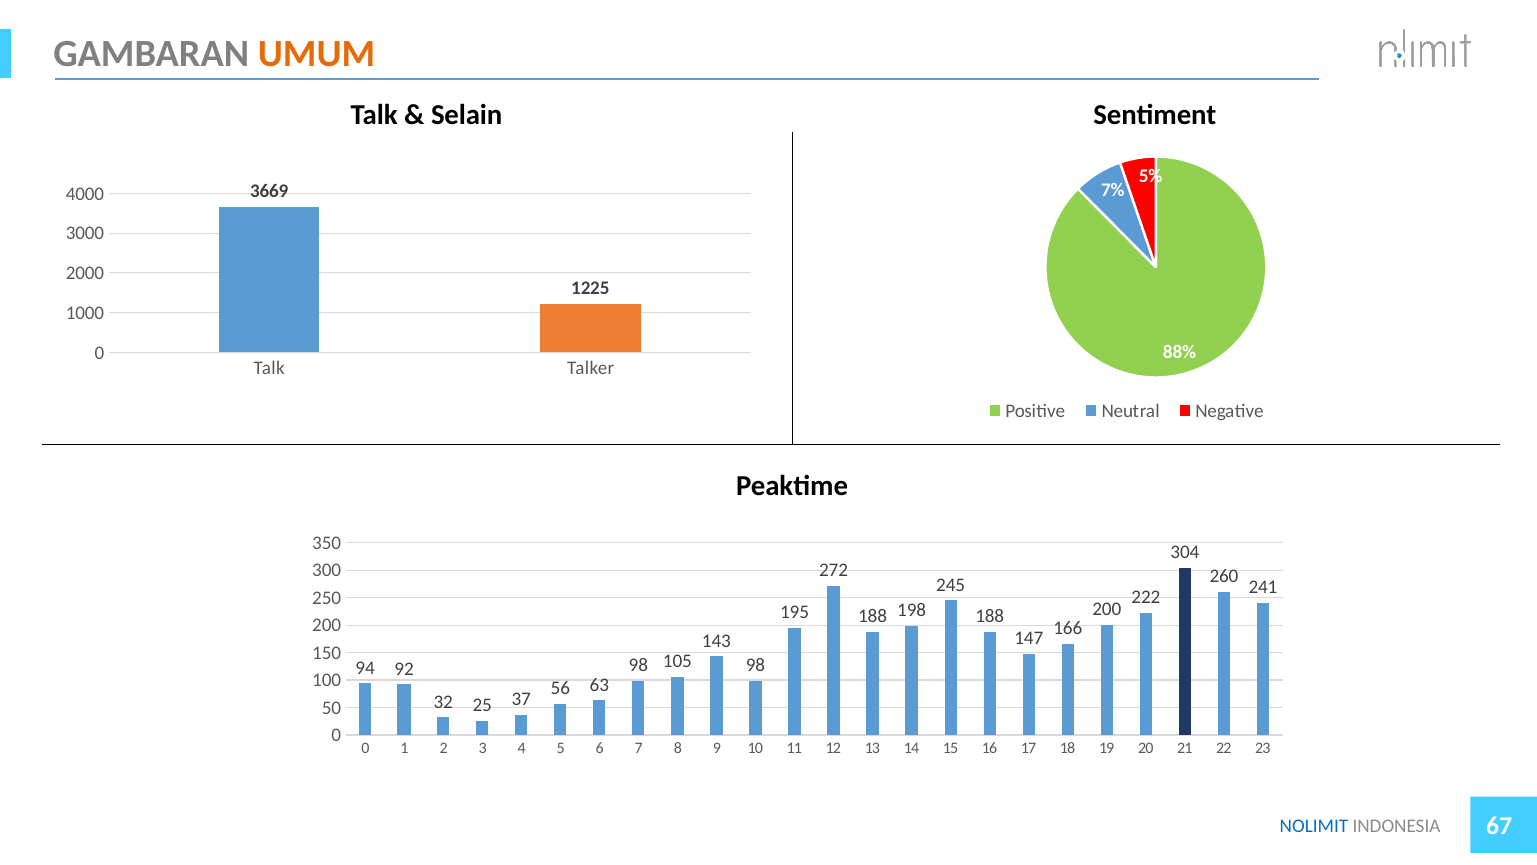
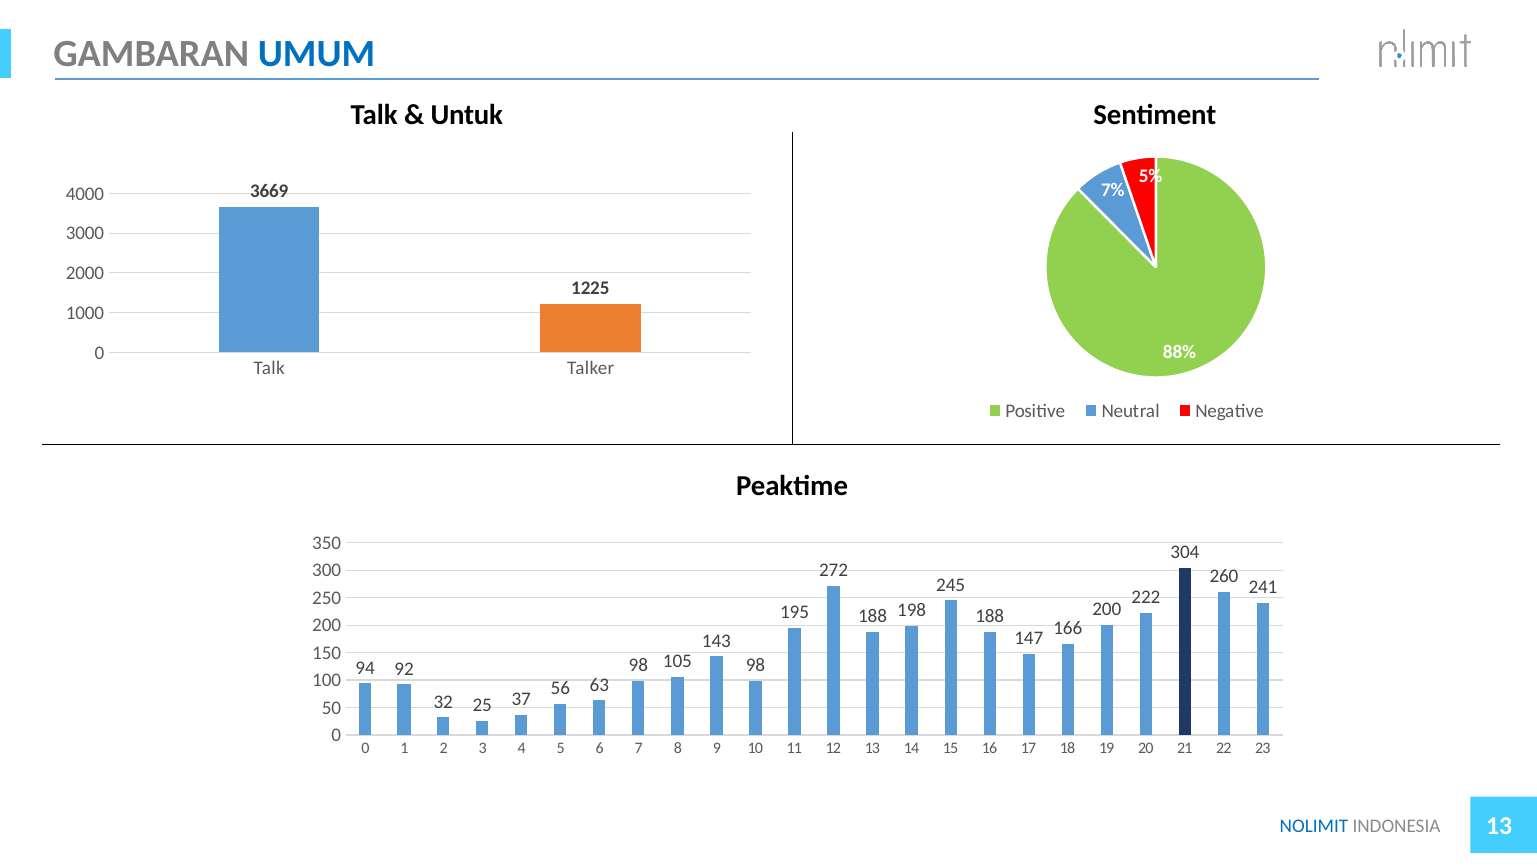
UMUM colour: orange -> blue
Selain: Selain -> Untuk
INDONESIA 67: 67 -> 13
